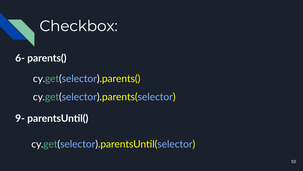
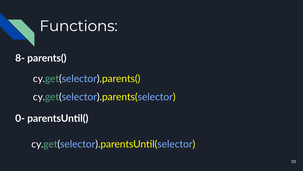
Checkbox: Checkbox -> Functions
6-: 6- -> 8-
9-: 9- -> 0-
